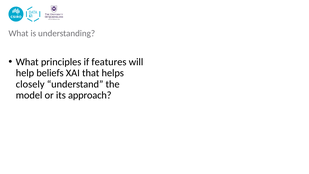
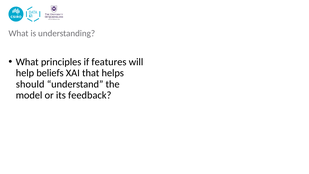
closely: closely -> should
approach: approach -> feedback
